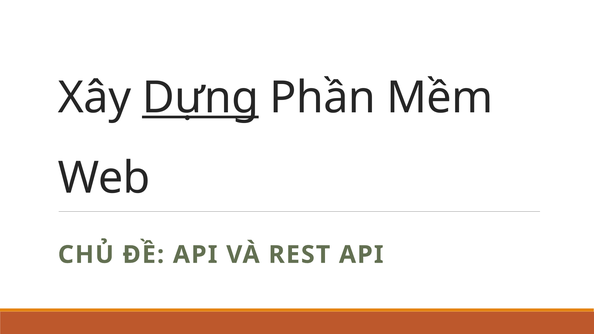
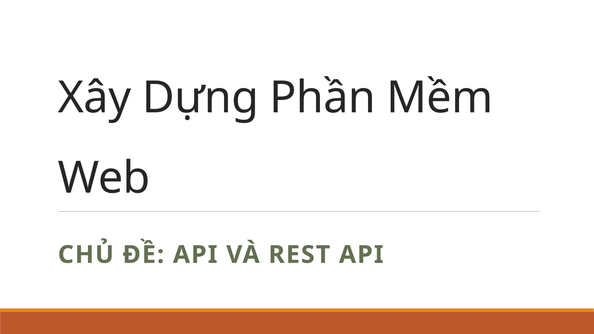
Dựng underline: present -> none
